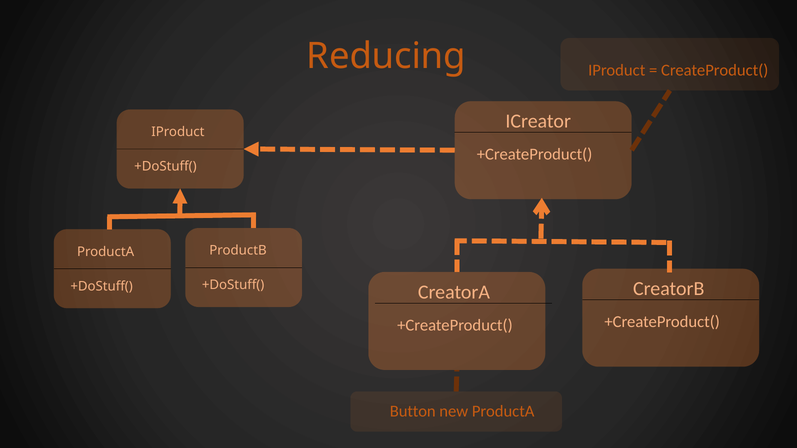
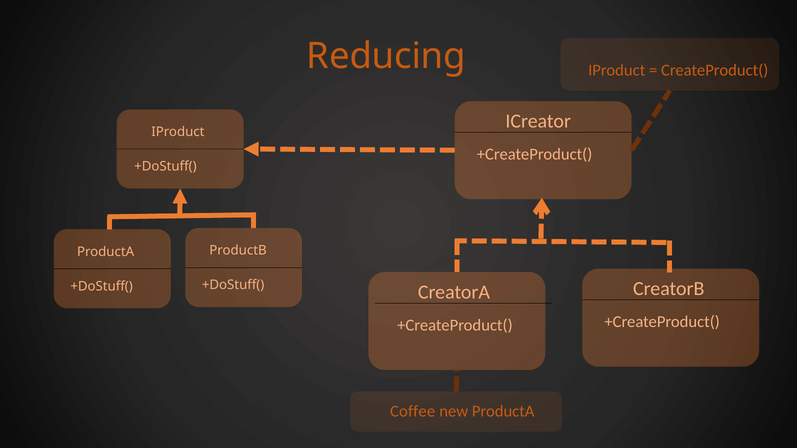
Button: Button -> Coffee
